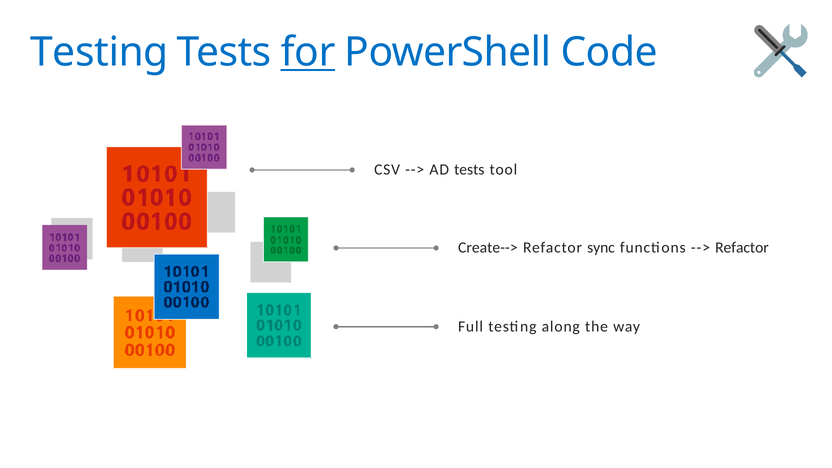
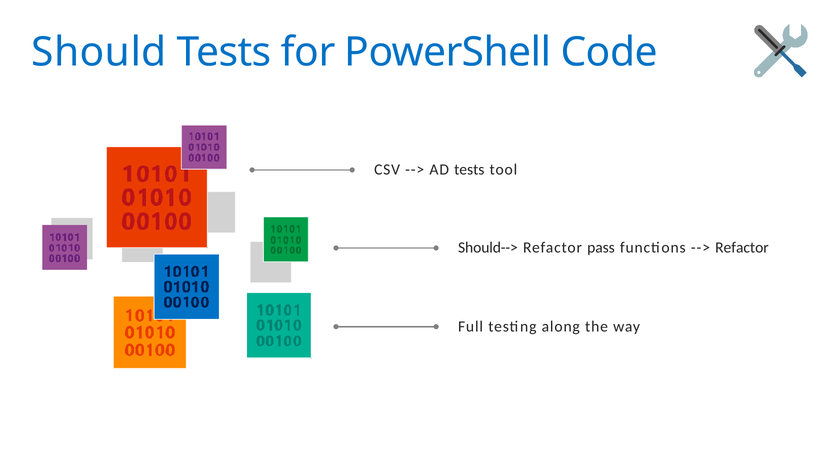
Testing at (99, 52): Testing -> Should
for underline: present -> none
Create-->: Create--> -> Should-->
sync: sync -> pass
